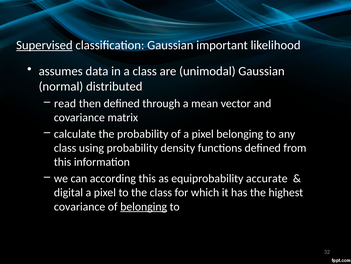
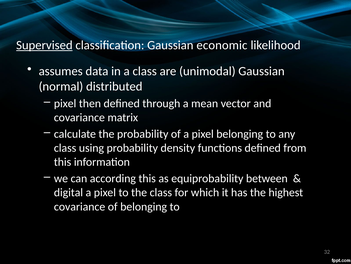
important: important -> economic
read at (65, 103): read -> pixel
accurate: accurate -> between
belonging at (144, 206) underline: present -> none
